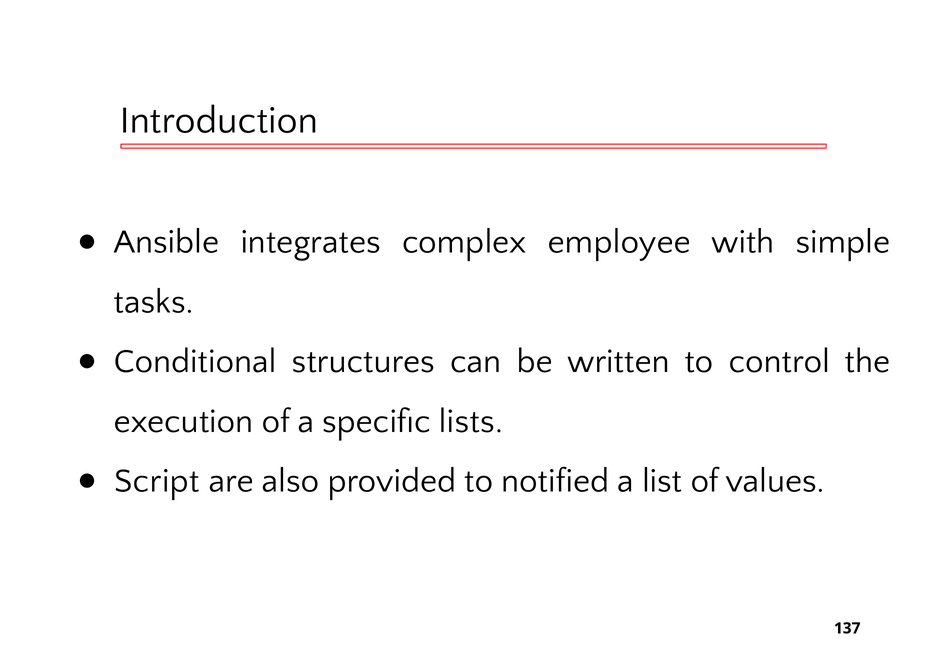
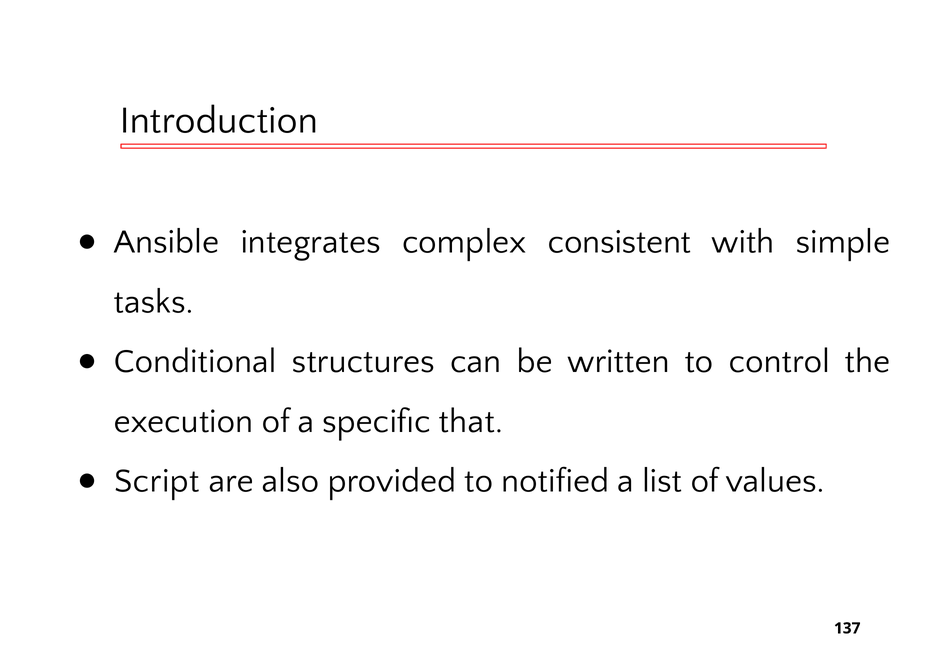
employee: employee -> consistent
lists: lists -> that
